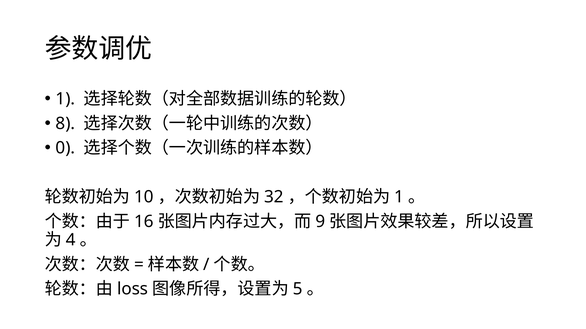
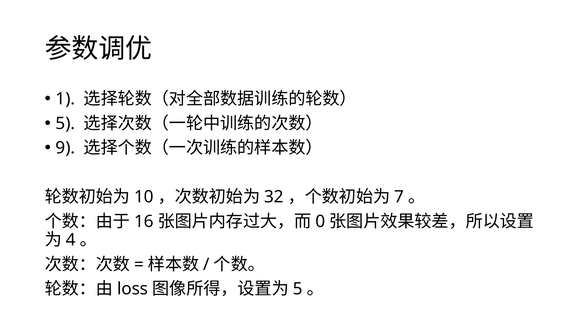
8 at (65, 124): 8 -> 5
0: 0 -> 9
1 at (399, 197): 1 -> 7
9: 9 -> 0
